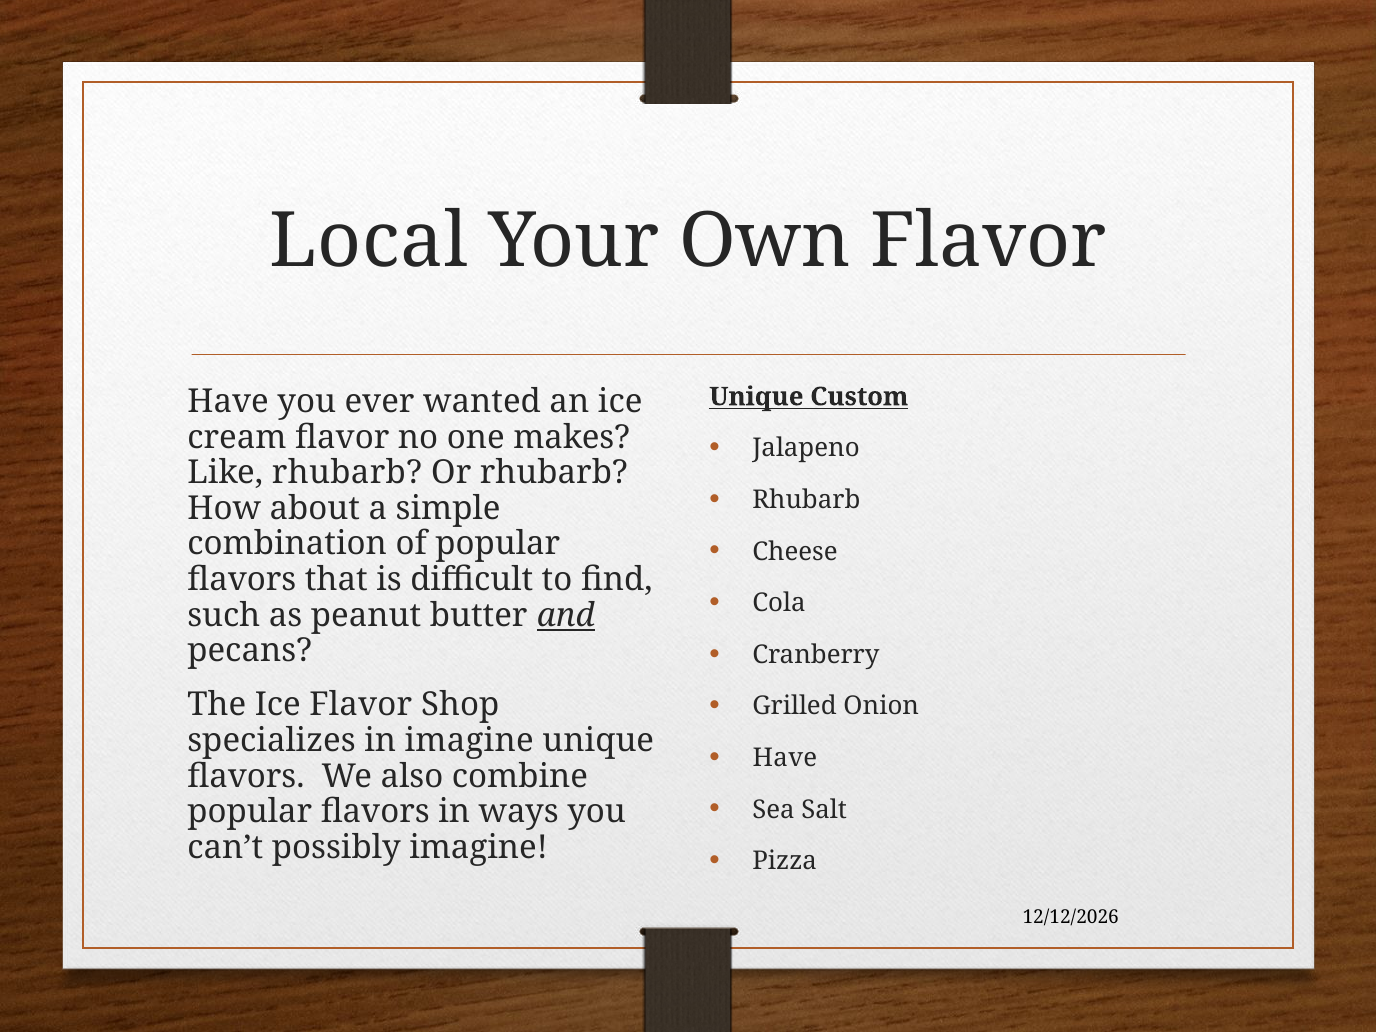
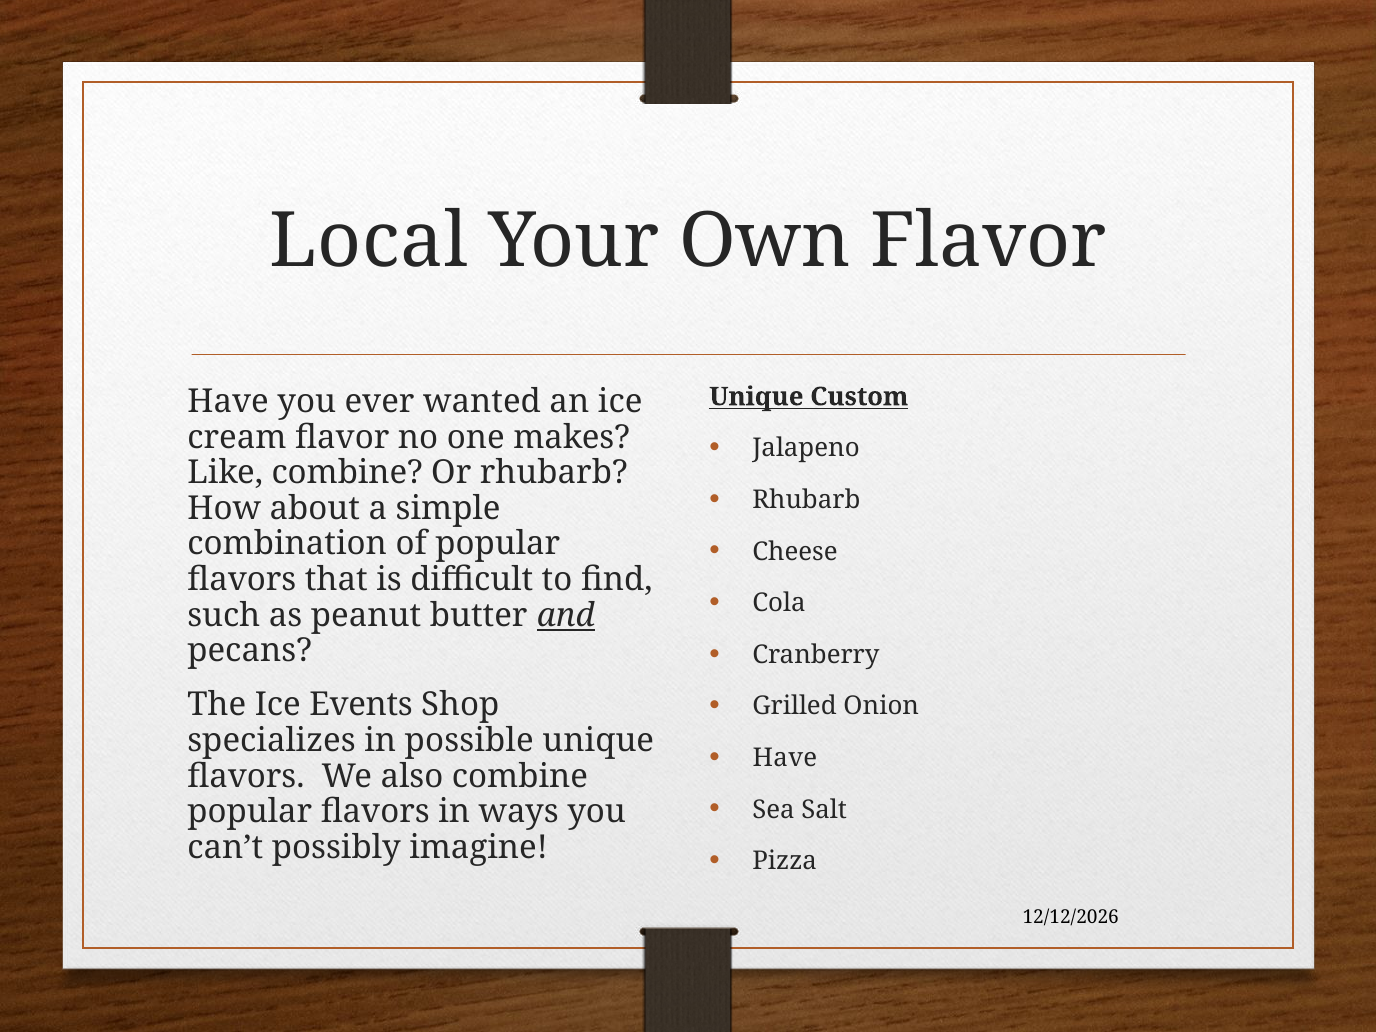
Like rhubarb: rhubarb -> combine
Ice Flavor: Flavor -> Events
in imagine: imagine -> possible
